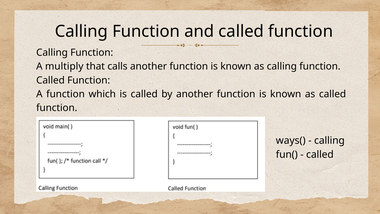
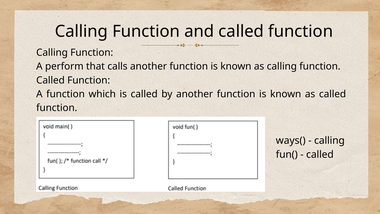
multiply: multiply -> perform
